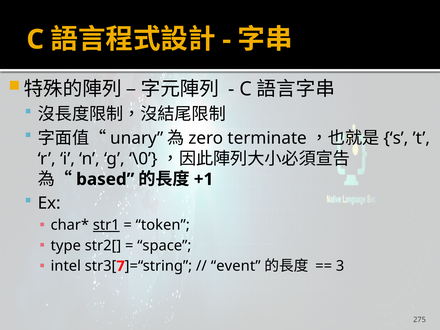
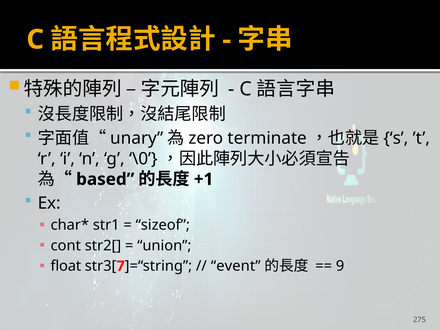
str1 underline: present -> none
token: token -> sizeof
type: type -> cont
space: space -> union
intel: intel -> float
3: 3 -> 9
